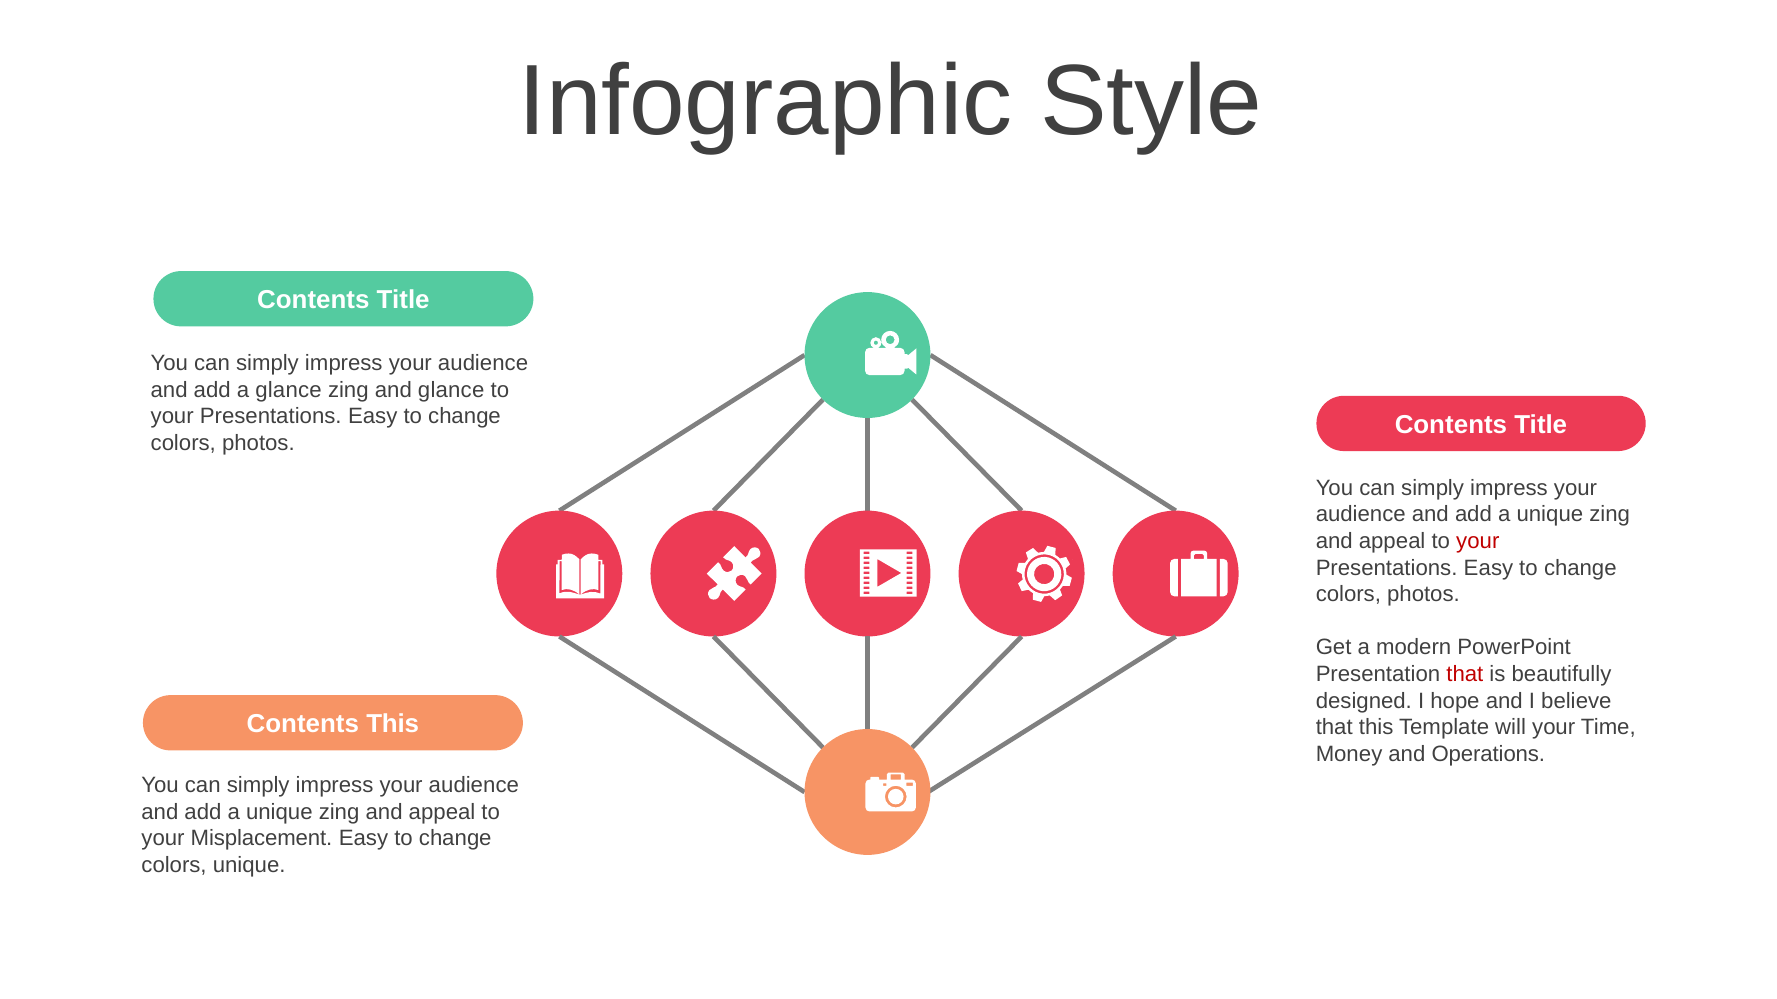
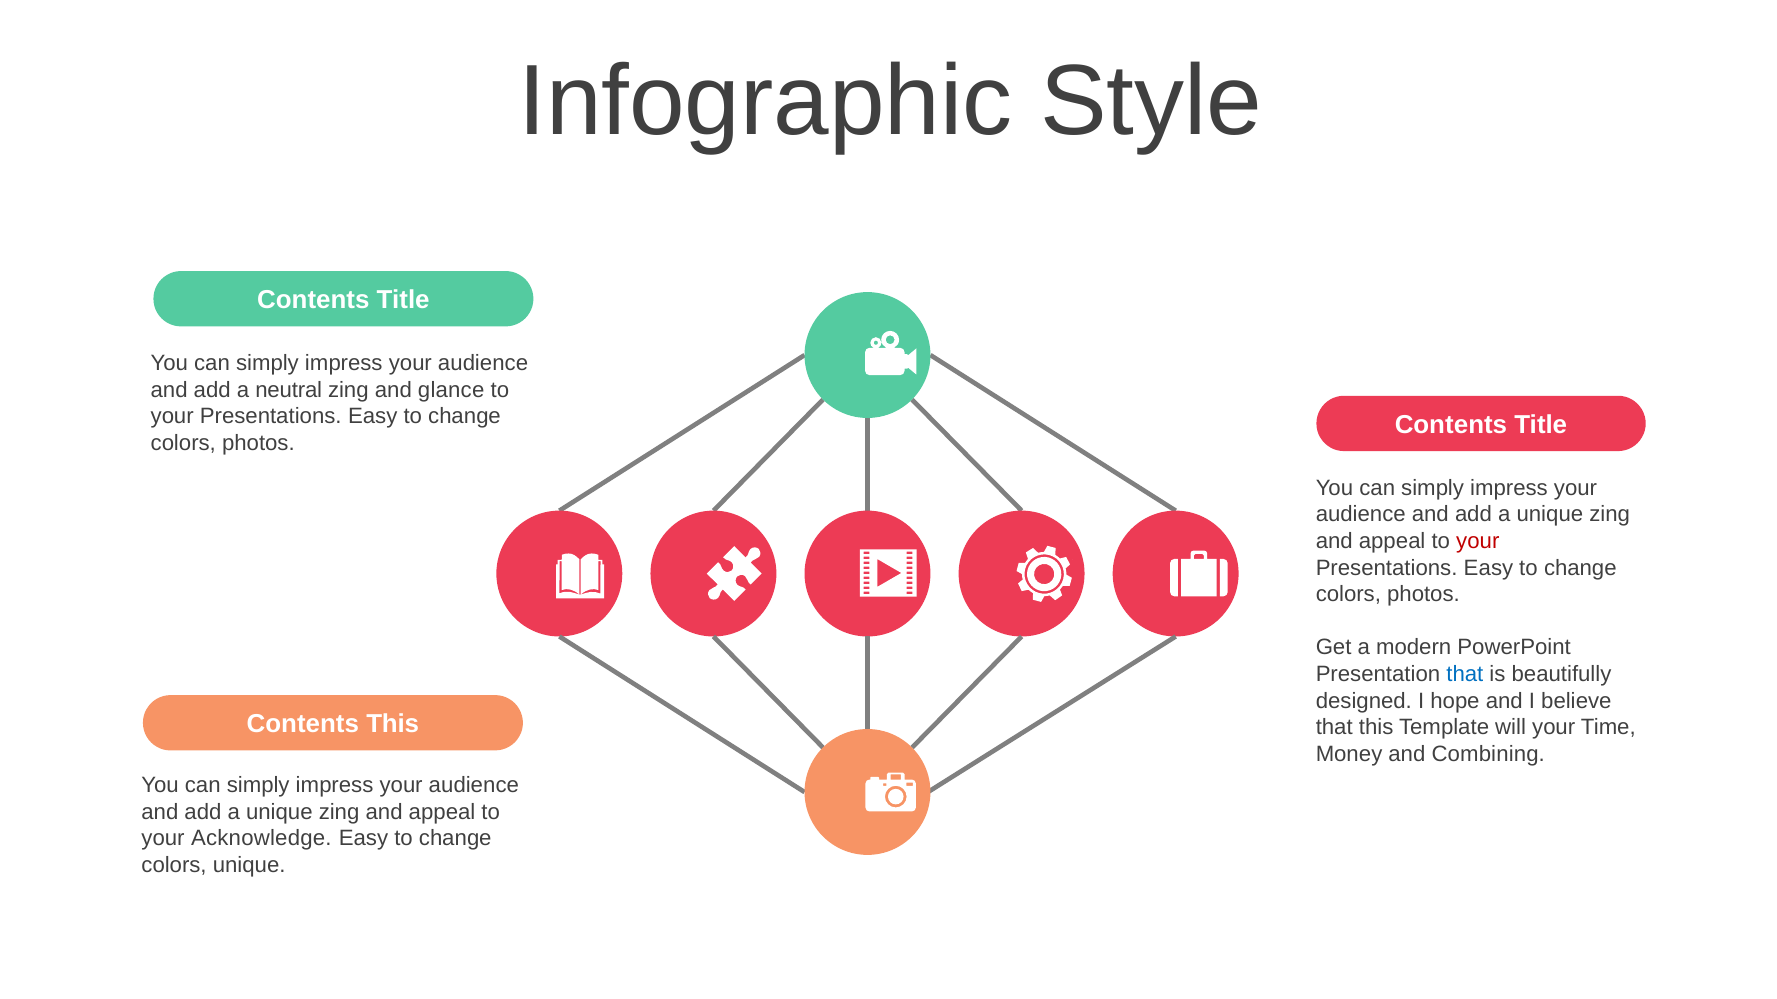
a glance: glance -> neutral
that at (1465, 675) colour: red -> blue
Operations: Operations -> Combining
Misplacement: Misplacement -> Acknowledge
